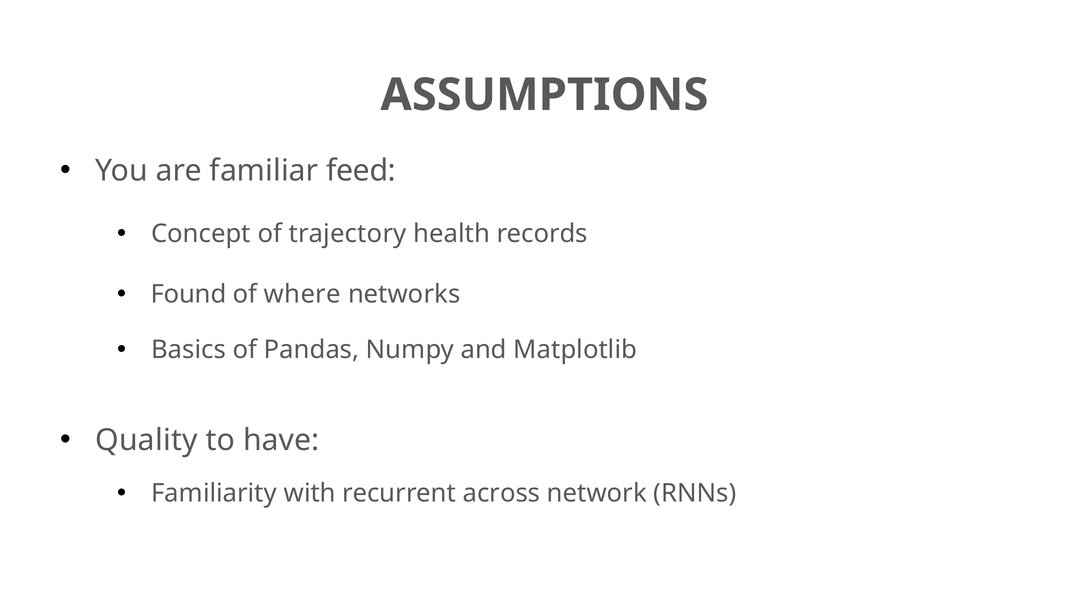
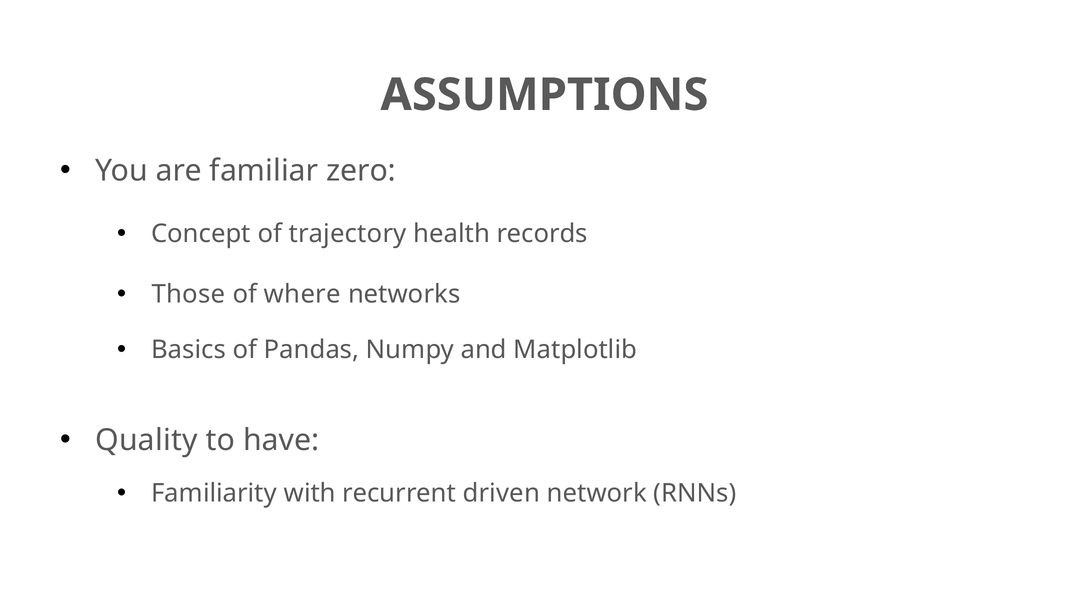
feed: feed -> zero
Found: Found -> Those
across: across -> driven
